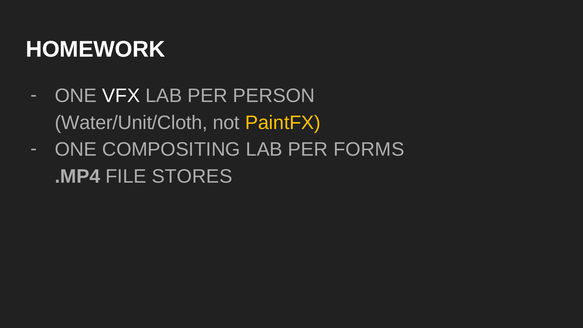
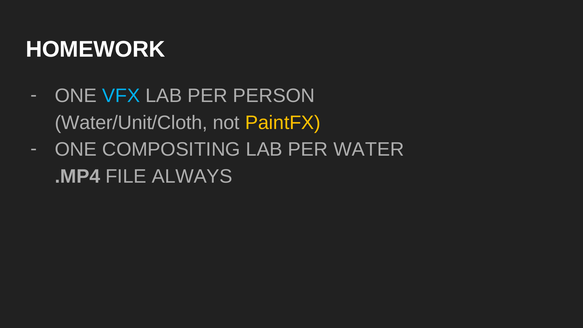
VFX colour: white -> light blue
FORMS: FORMS -> WATER
STORES: STORES -> ALWAYS
